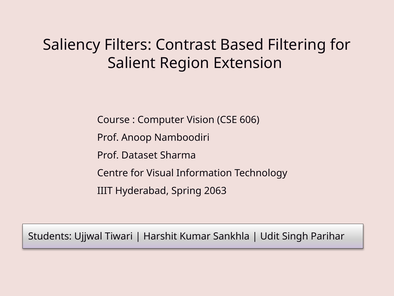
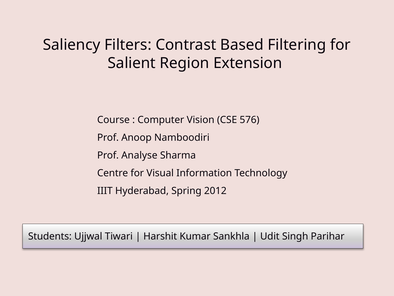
606: 606 -> 576
Dataset: Dataset -> Analyse
2063: 2063 -> 2012
